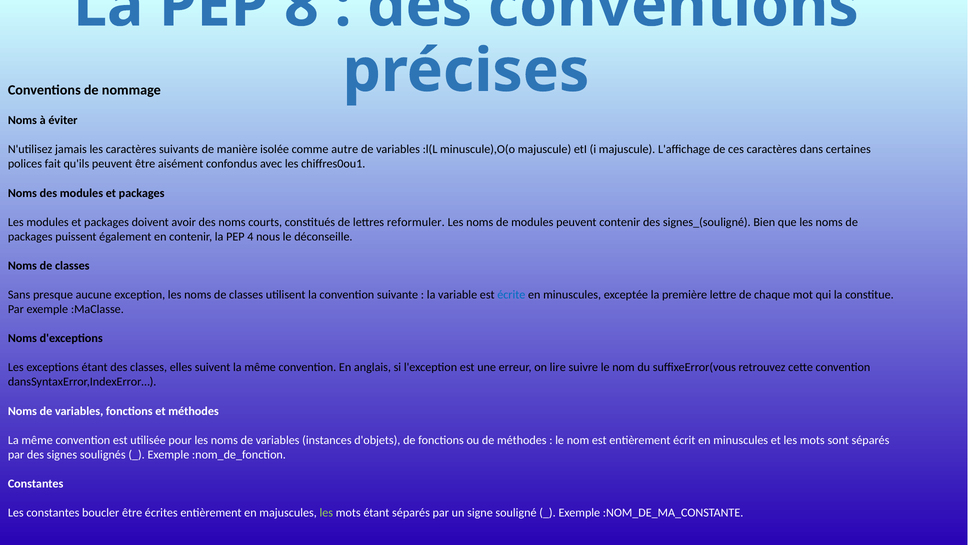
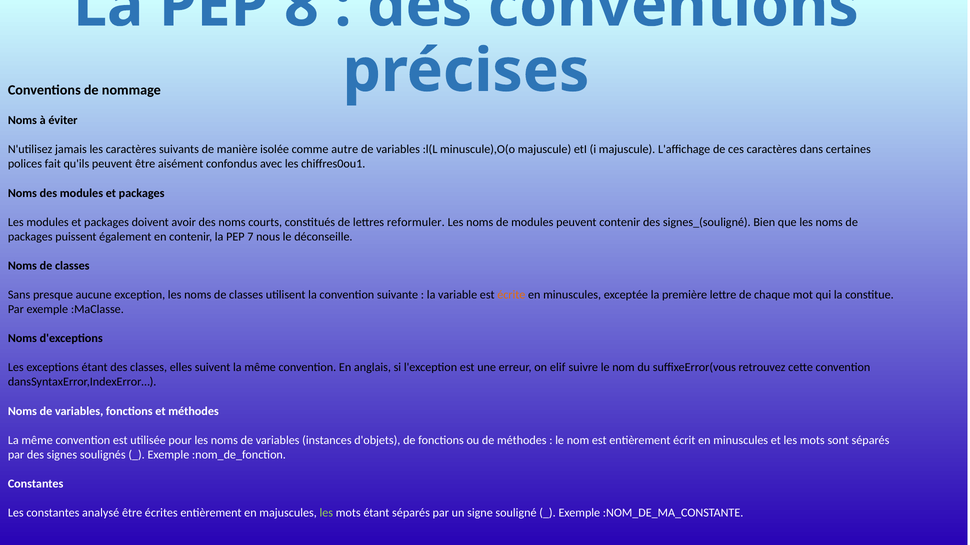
4: 4 -> 7
écrite colour: blue -> orange
lire: lire -> elif
boucler: boucler -> analysé
